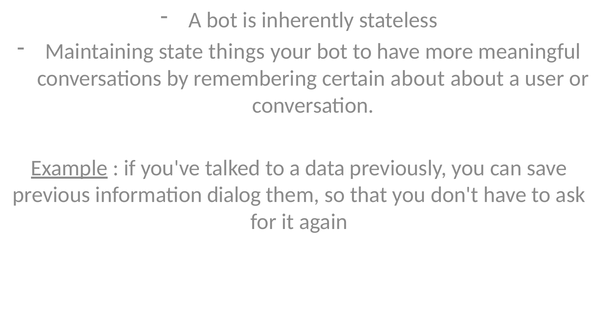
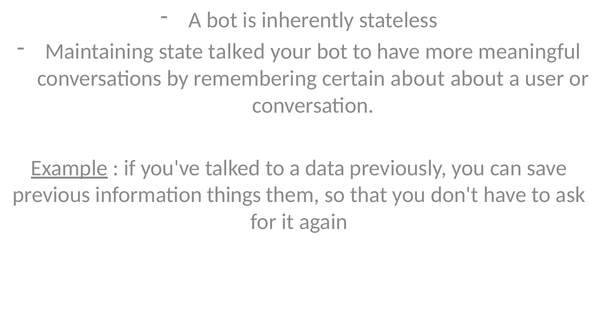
state things: things -> talked
dialog: dialog -> things
